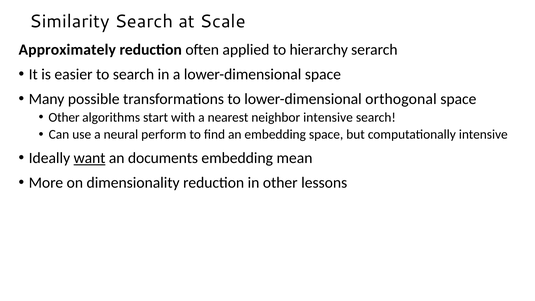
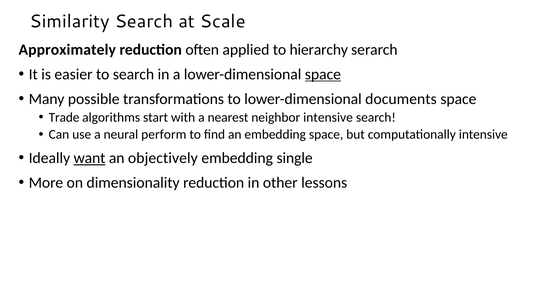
space at (323, 74) underline: none -> present
orthogonal: orthogonal -> documents
Other at (64, 117): Other -> Trade
documents: documents -> objectively
mean: mean -> single
